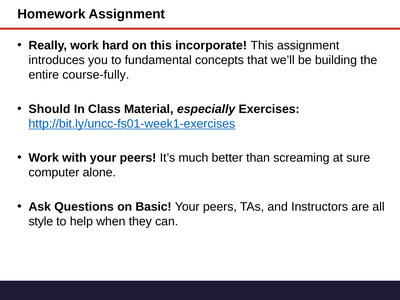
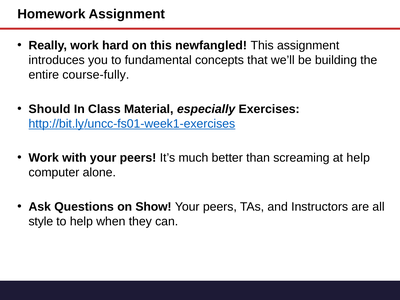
incorporate: incorporate -> newfangled
at sure: sure -> help
Basic: Basic -> Show
